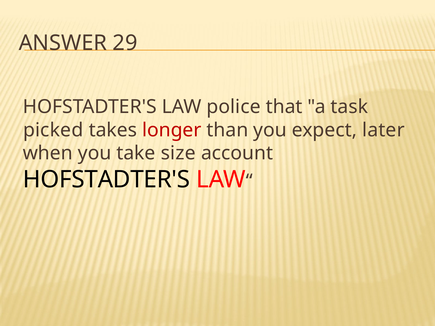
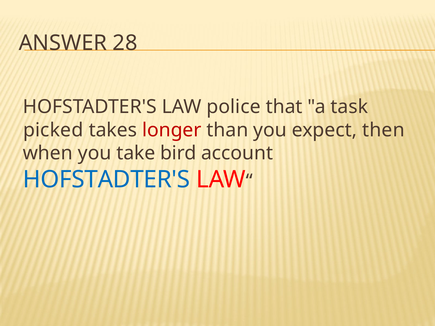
29: 29 -> 28
later: later -> then
size: size -> bird
HOFSTADTER'S at (106, 180) colour: black -> blue
